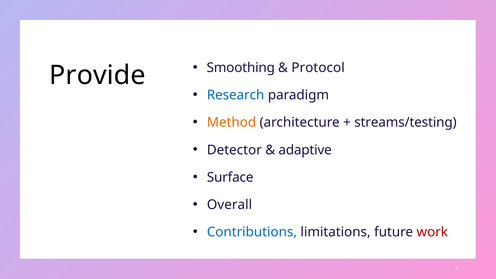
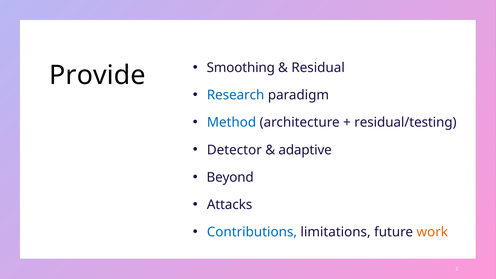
Protocol: Protocol -> Residual
Method colour: orange -> blue
streams/testing: streams/testing -> residual/testing
Surface: Surface -> Beyond
Overall: Overall -> Attacks
work colour: red -> orange
